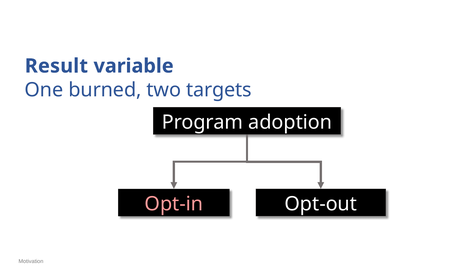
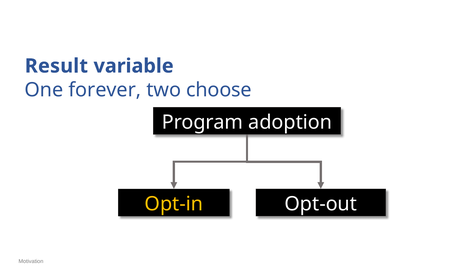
burned: burned -> forever
targets: targets -> choose
Opt-in colour: pink -> yellow
